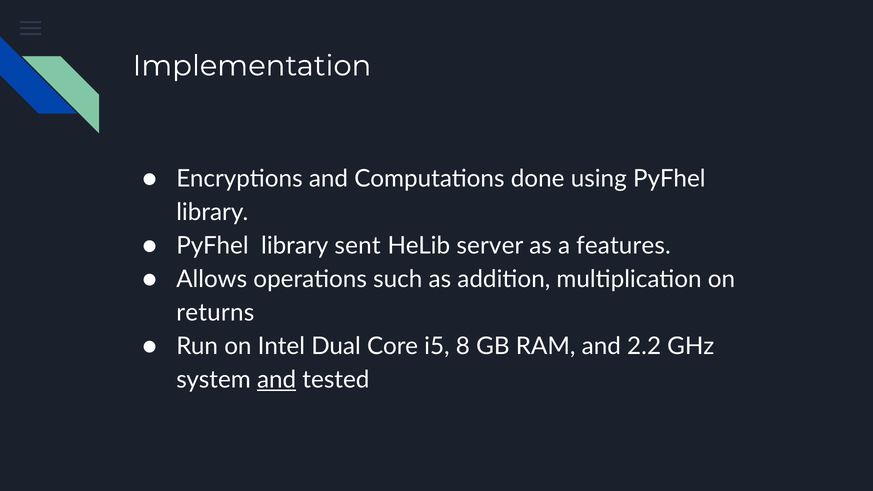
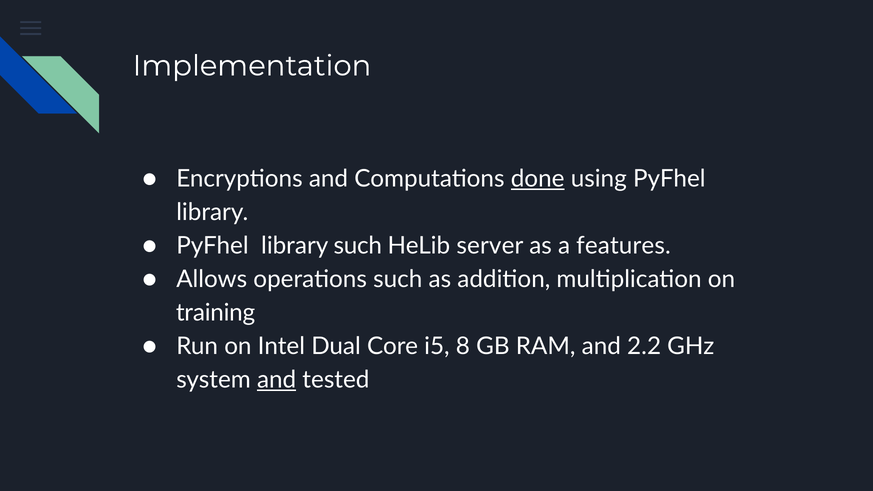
done underline: none -> present
library sent: sent -> such
returns: returns -> training
